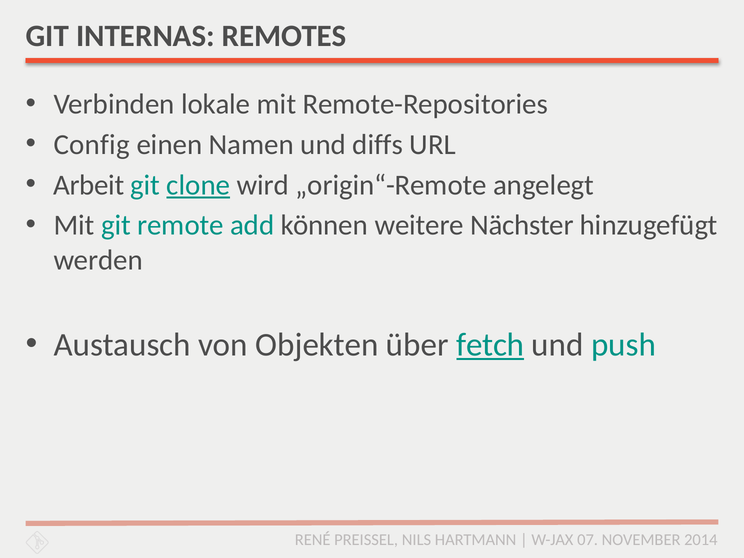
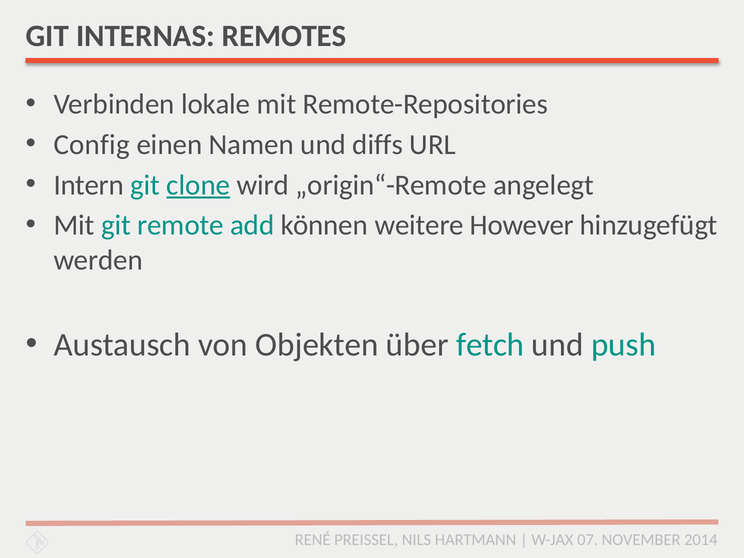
Arbeit: Arbeit -> Intern
Nächster: Nächster -> However
fetch underline: present -> none
